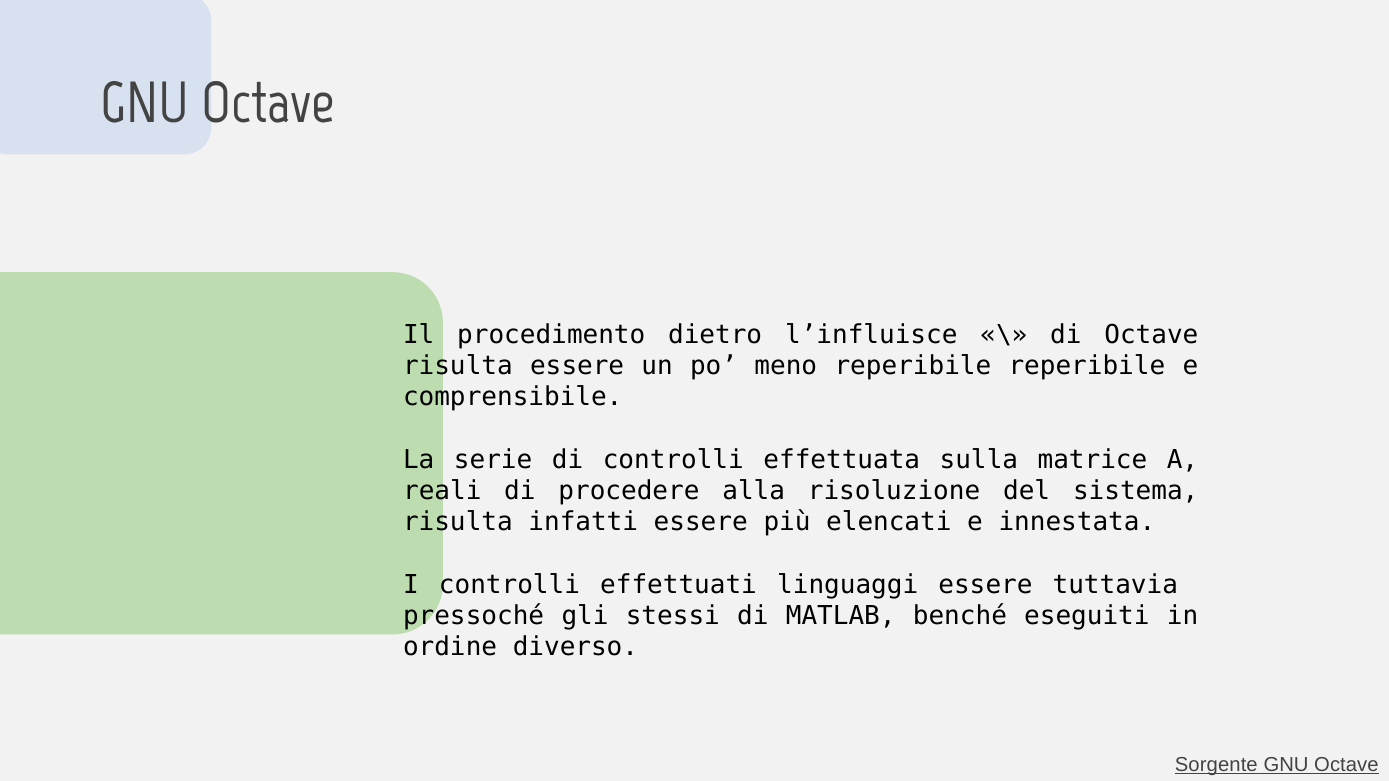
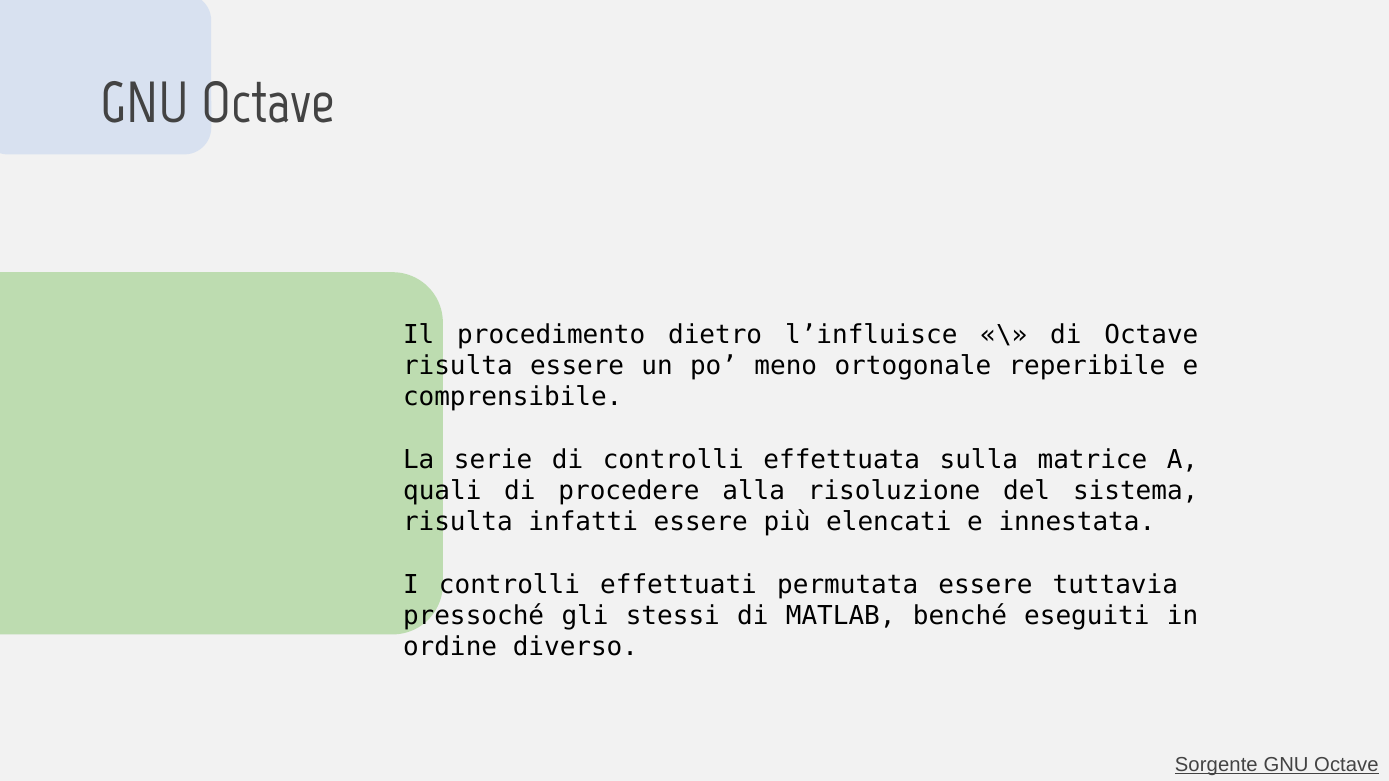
meno reperibile: reperibile -> ortogonale
reali: reali -> quali
linguaggi: linguaggi -> permutata
